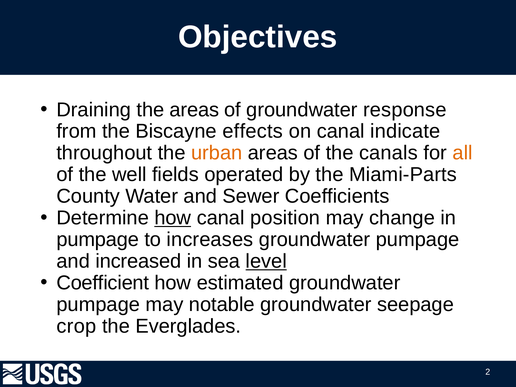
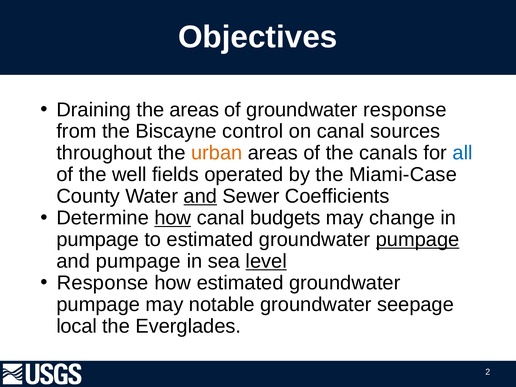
effects: effects -> control
indicate: indicate -> sources
all colour: orange -> blue
Miami-Parts: Miami-Parts -> Miami-Case
and at (200, 196) underline: none -> present
position: position -> budgets
to increases: increases -> estimated
pumpage at (418, 240) underline: none -> present
and increased: increased -> pumpage
Coefficient at (103, 283): Coefficient -> Response
crop: crop -> local
